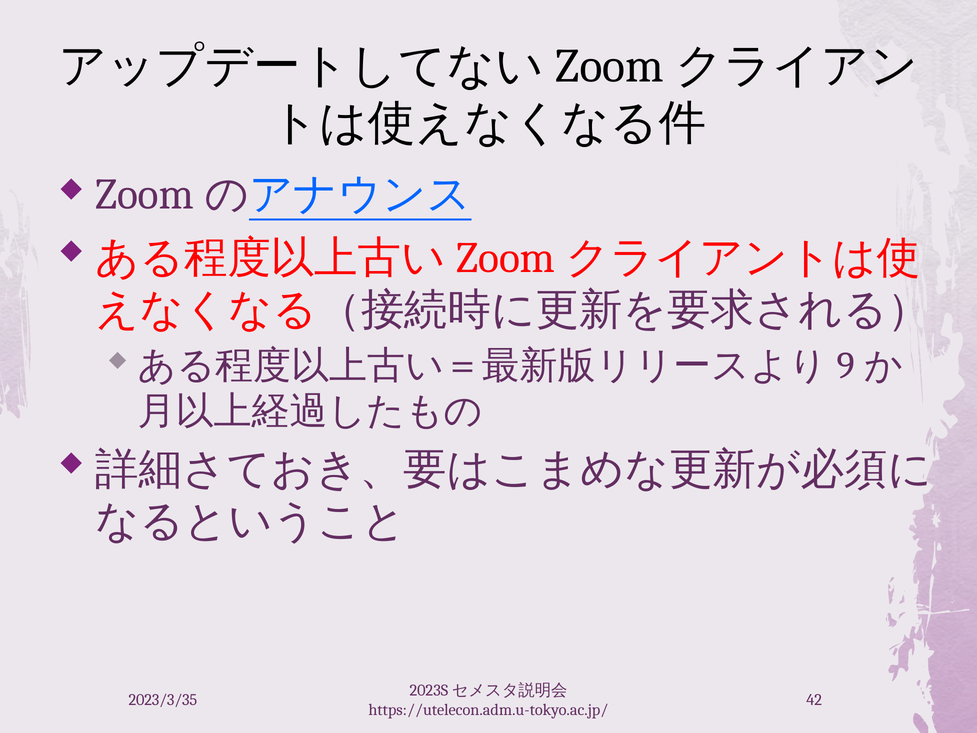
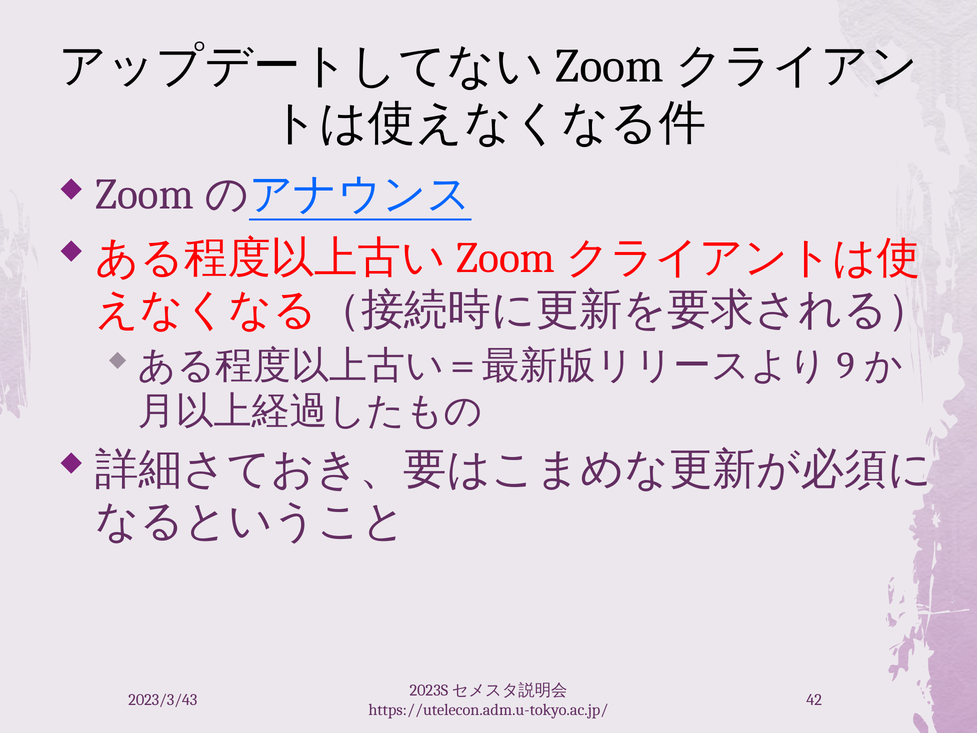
2023/3/35: 2023/3/35 -> 2023/3/43
